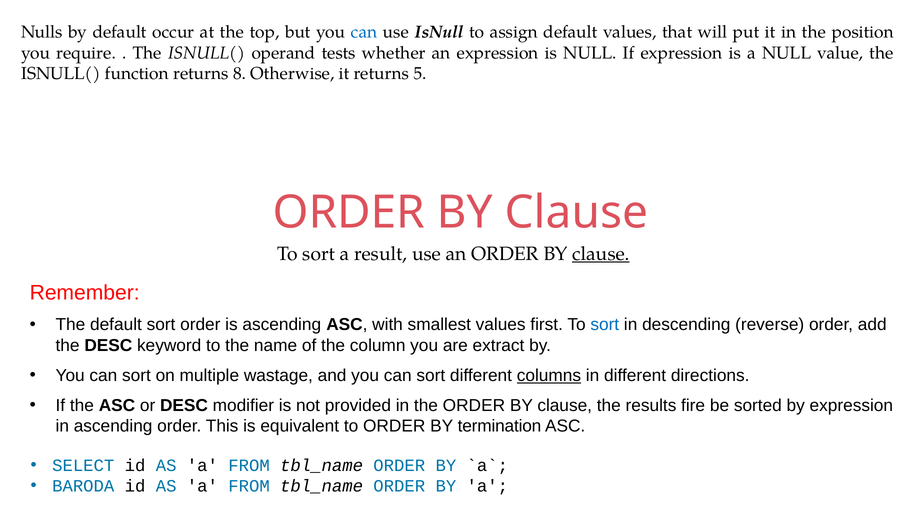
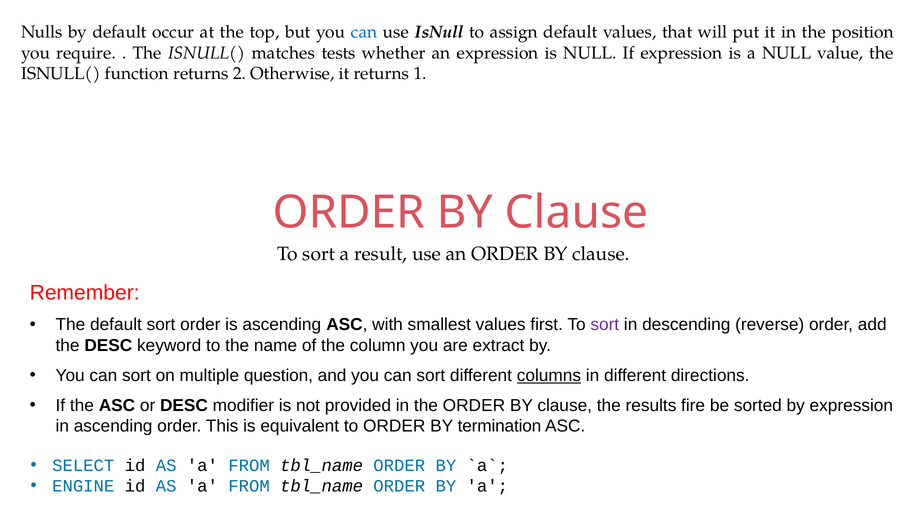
operand: operand -> matches
8: 8 -> 2
5: 5 -> 1
clause at (601, 254) underline: present -> none
sort at (605, 325) colour: blue -> purple
wastage: wastage -> question
BARODA: BARODA -> ENGINE
